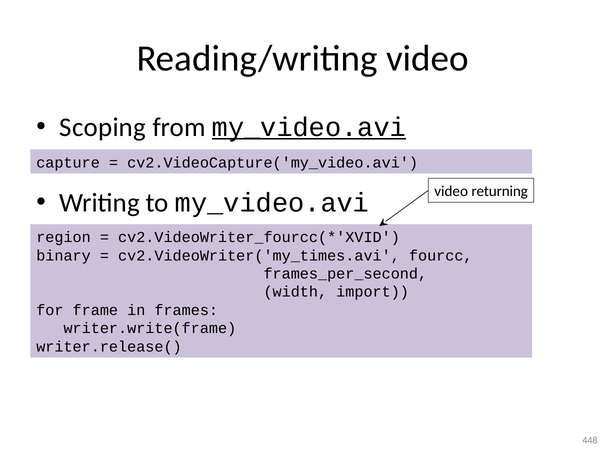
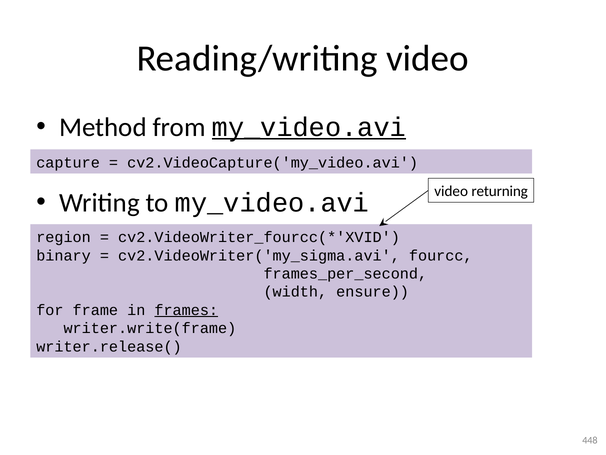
Scoping: Scoping -> Method
cv2.VideoWriter('my_times.avi: cv2.VideoWriter('my_times.avi -> cv2.VideoWriter('my_sigma.avi
import: import -> ensure
frames underline: none -> present
